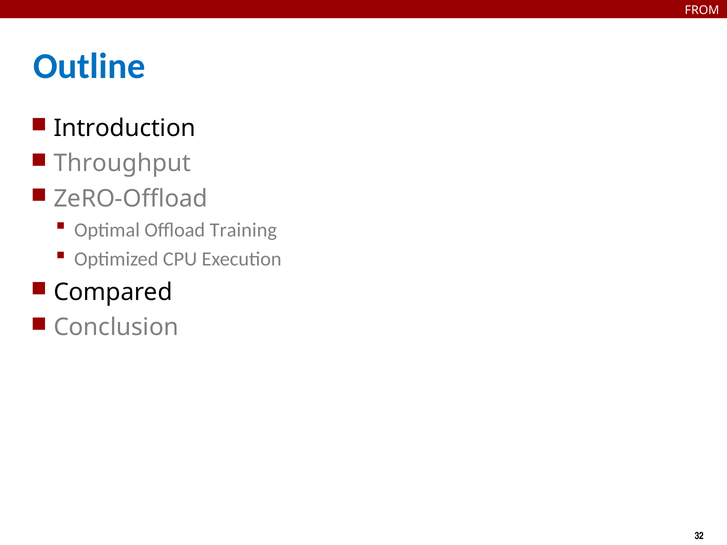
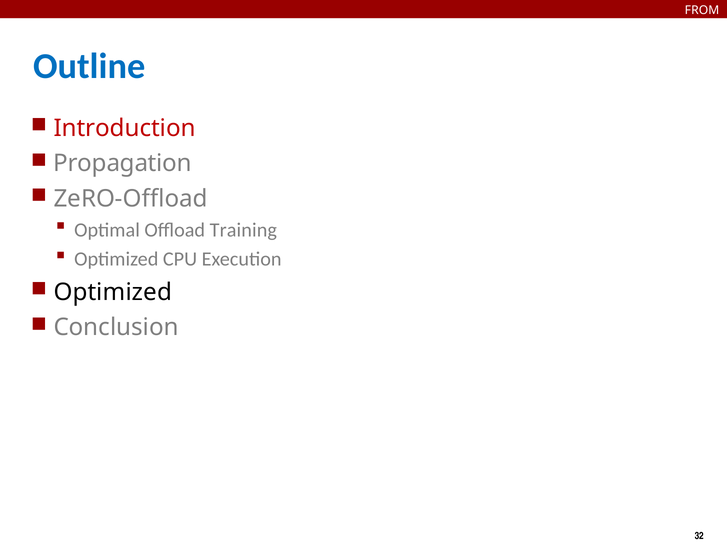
Introduction colour: black -> red
Throughput: Throughput -> Propagation
Compared at (113, 292): Compared -> Optimized
